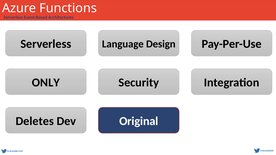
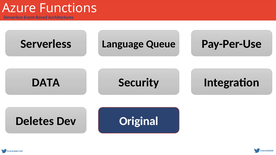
Design: Design -> Queue
ONLY: ONLY -> DATA
